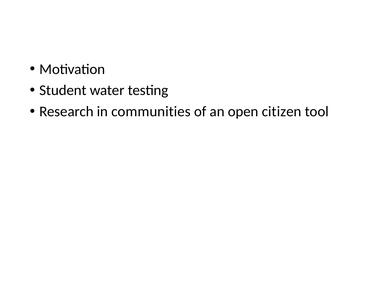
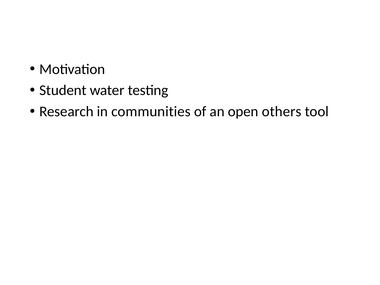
citizen: citizen -> others
